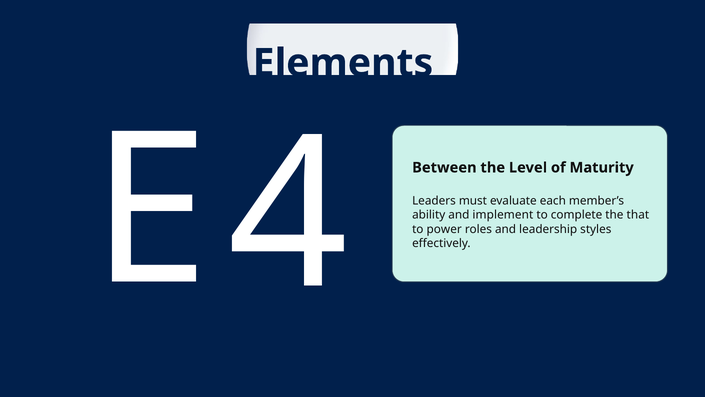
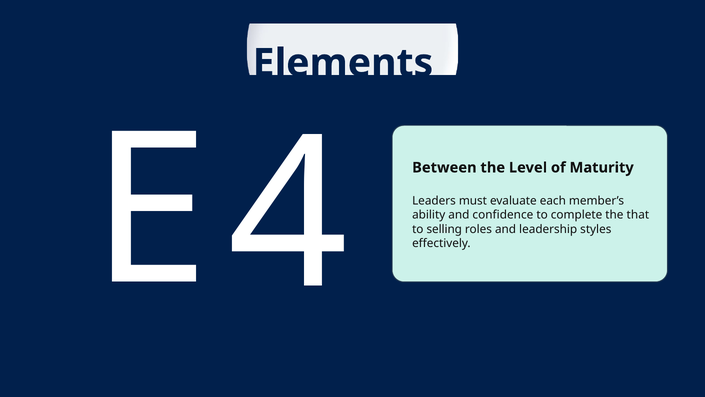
implement: implement -> confidence
to power: power -> selling
